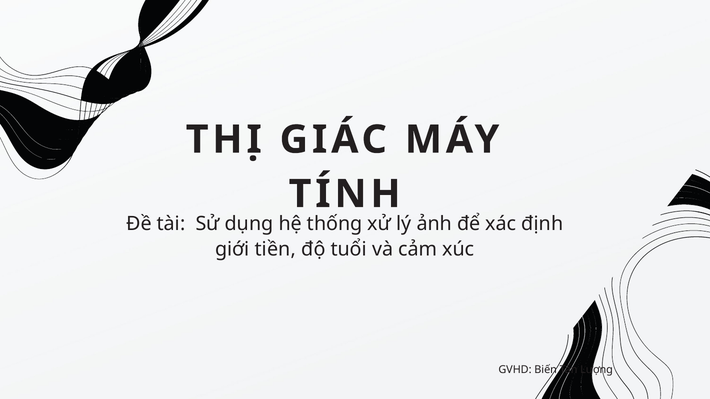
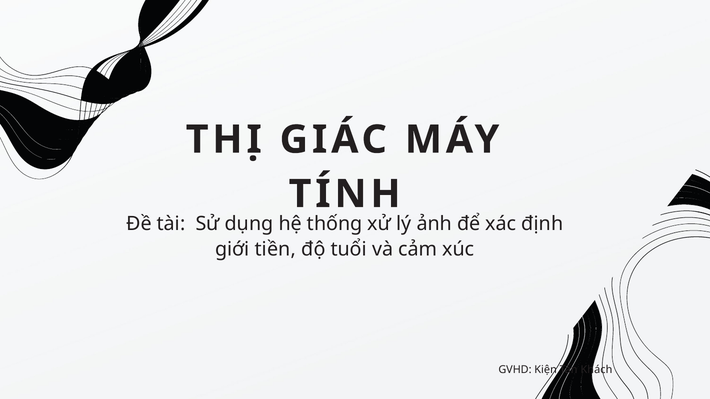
Biến: Biến -> Kiện
Lượng: Lượng -> Khách
